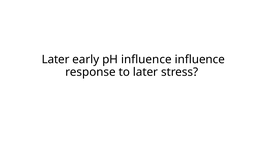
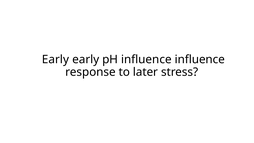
Later at (56, 59): Later -> Early
